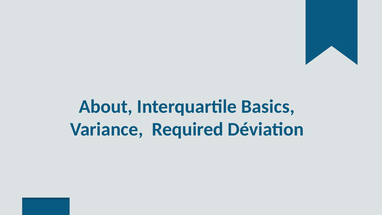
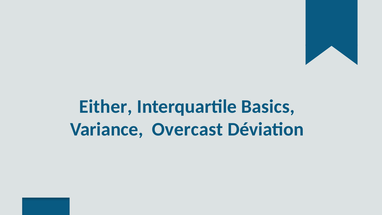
About: About -> Either
Required: Required -> Overcast
